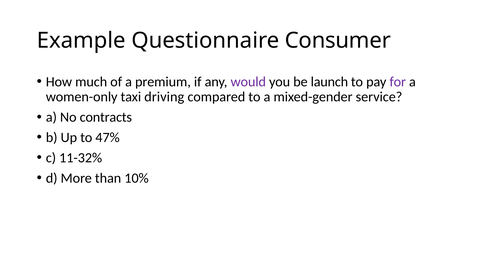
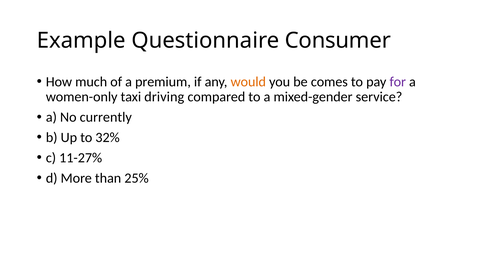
would colour: purple -> orange
launch: launch -> comes
contracts: contracts -> currently
47%: 47% -> 32%
11-32%: 11-32% -> 11-27%
10%: 10% -> 25%
